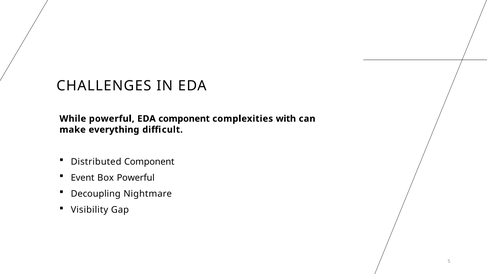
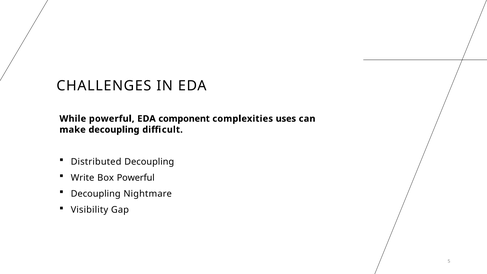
with: with -> uses
make everything: everything -> decoupling
Distributed Component: Component -> Decoupling
Event: Event -> Write
